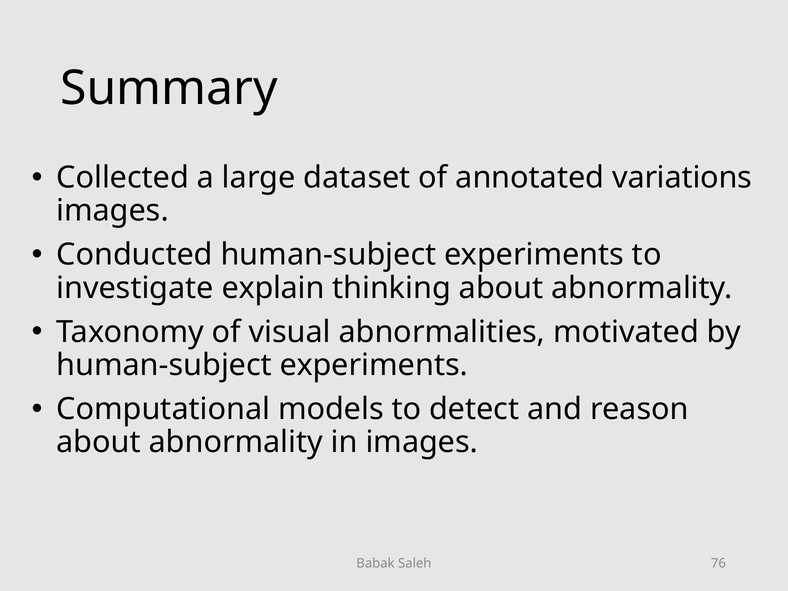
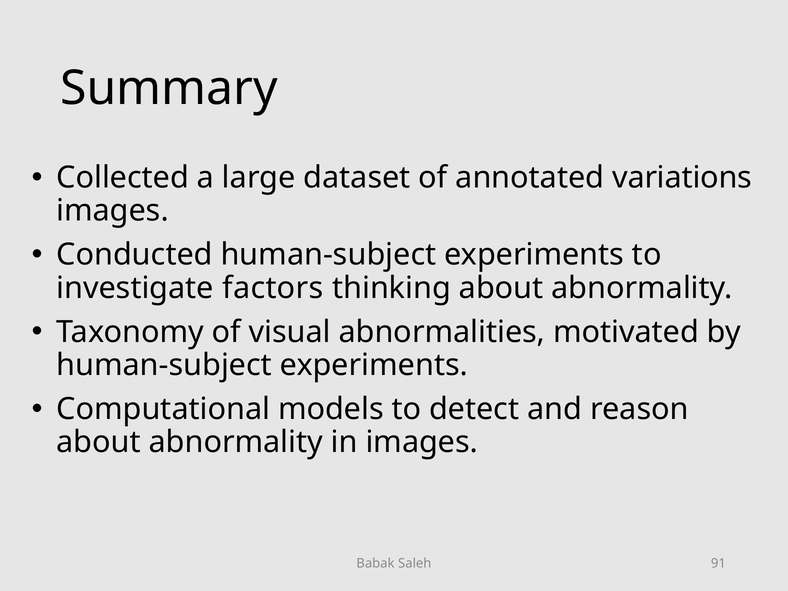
explain: explain -> factors
76: 76 -> 91
